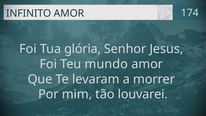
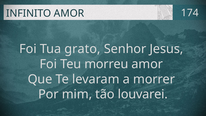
glória: glória -> grato
mundo: mundo -> morreu
